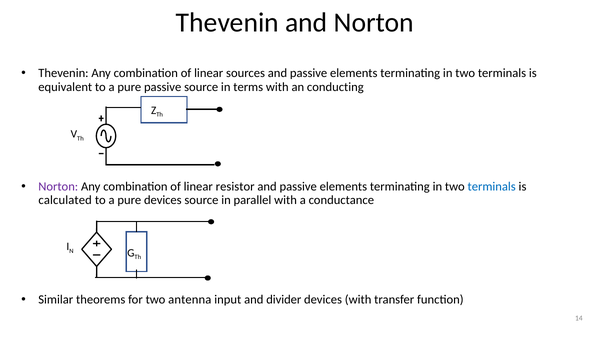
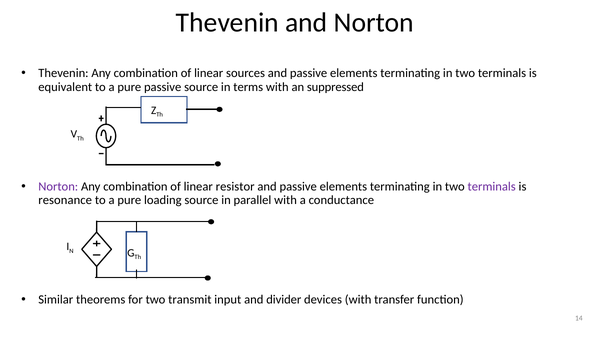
conducting: conducting -> suppressed
terminals at (492, 186) colour: blue -> purple
calculated: calculated -> resonance
pure devices: devices -> loading
antenna: antenna -> transmit
